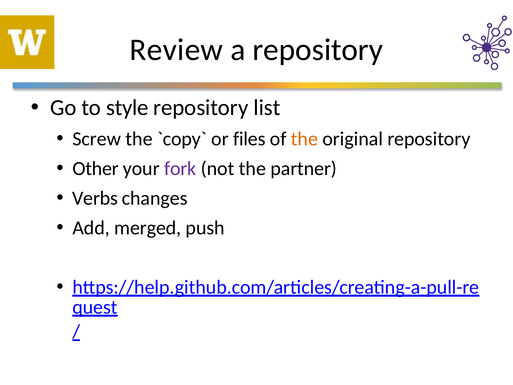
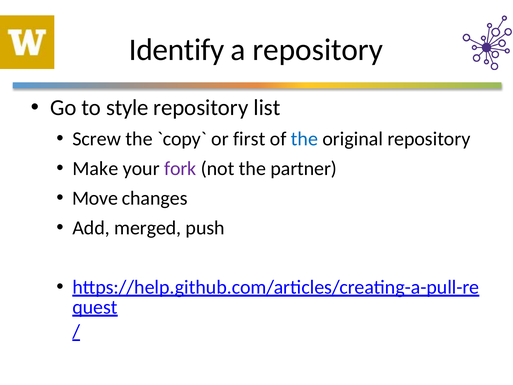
Review: Review -> Identify
files: files -> first
the at (305, 139) colour: orange -> blue
Other: Other -> Make
Verbs: Verbs -> Move
